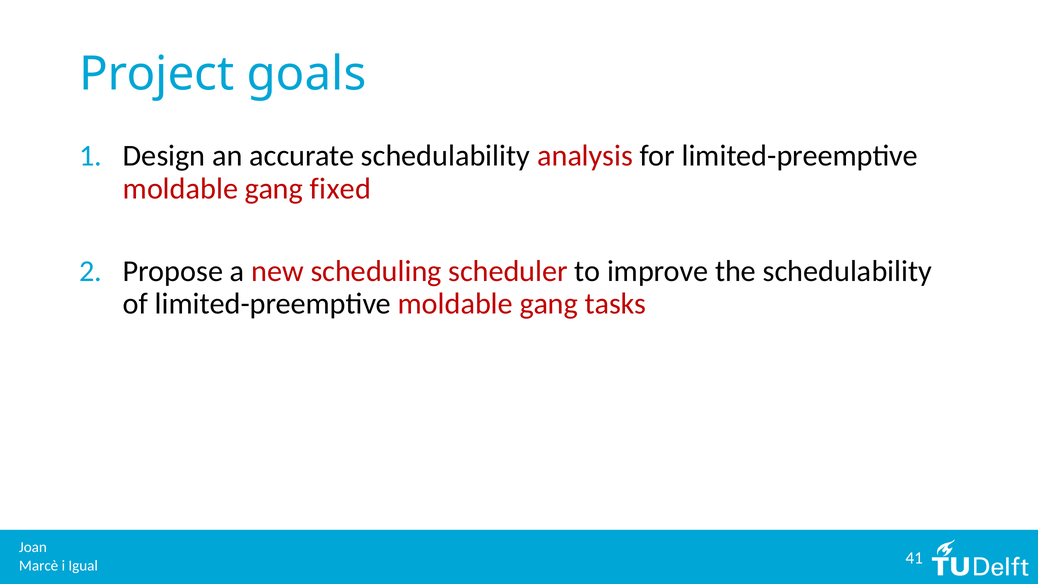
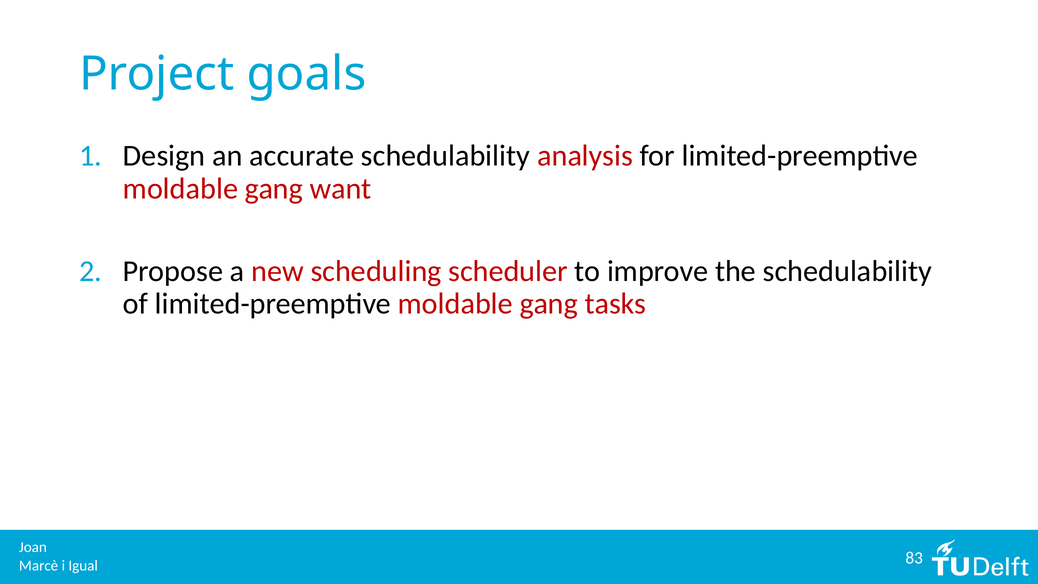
fixed: fixed -> want
41: 41 -> 83
